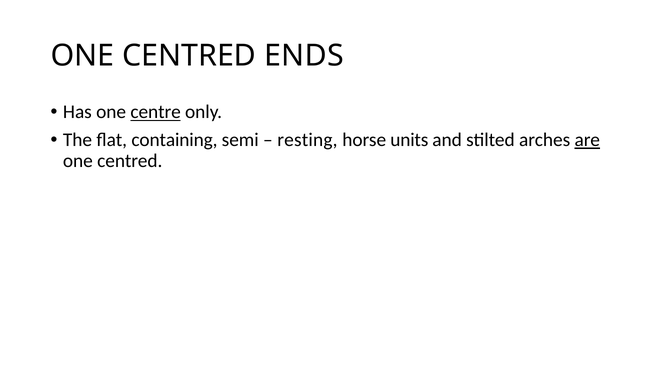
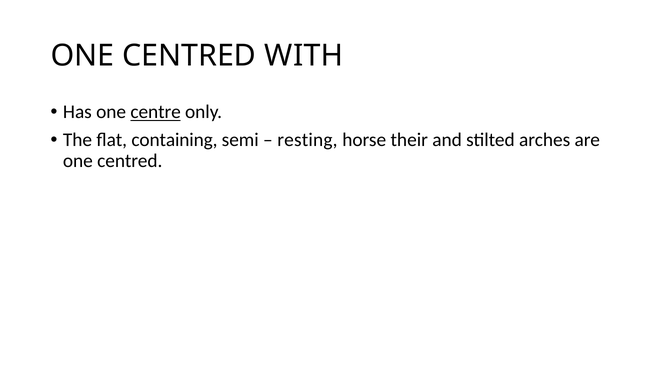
ENDS: ENDS -> WITH
units: units -> their
are underline: present -> none
